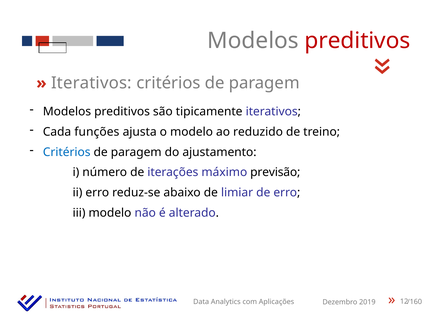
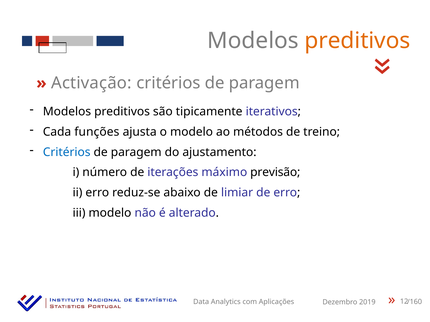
preditivos at (358, 41) colour: red -> orange
Iterativos at (91, 83): Iterativos -> Activação
reduzido: reduzido -> métodos
